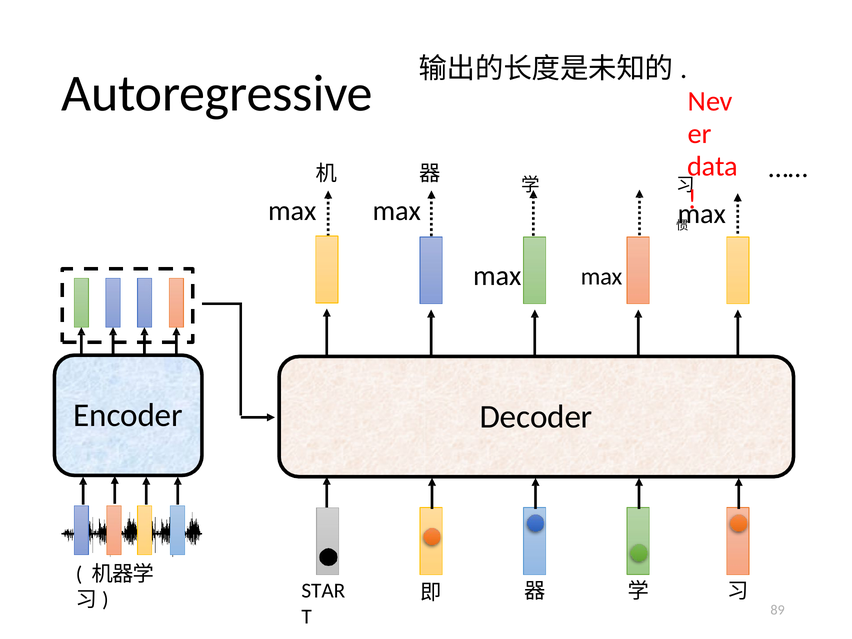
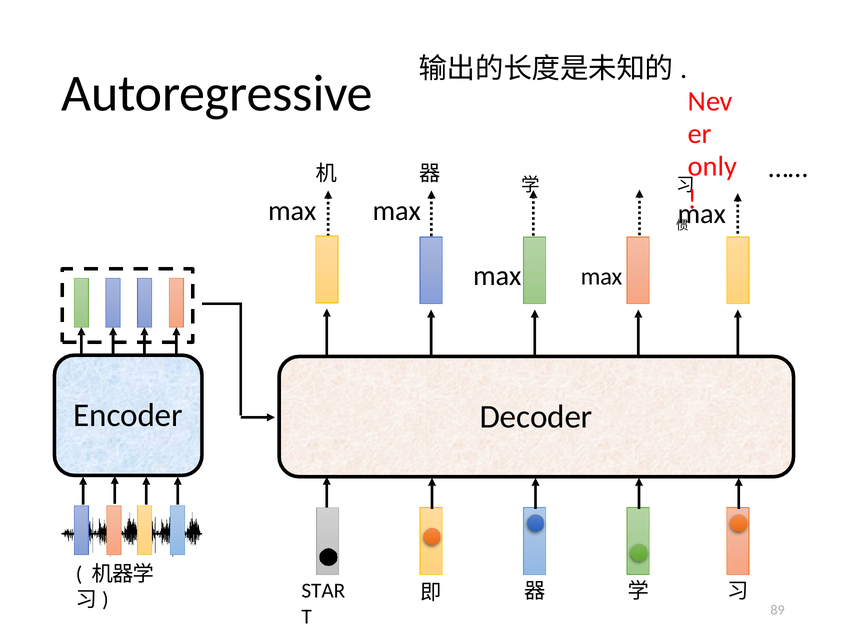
data: data -> only
